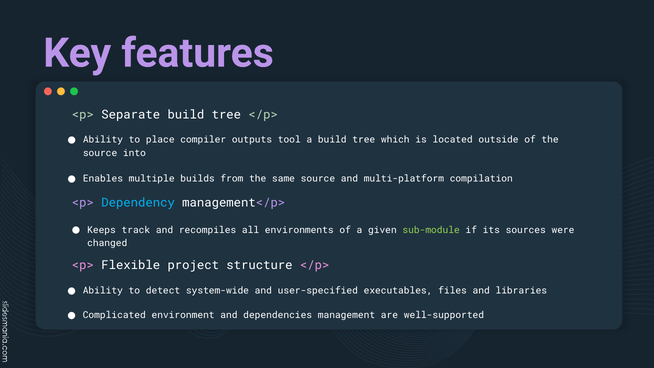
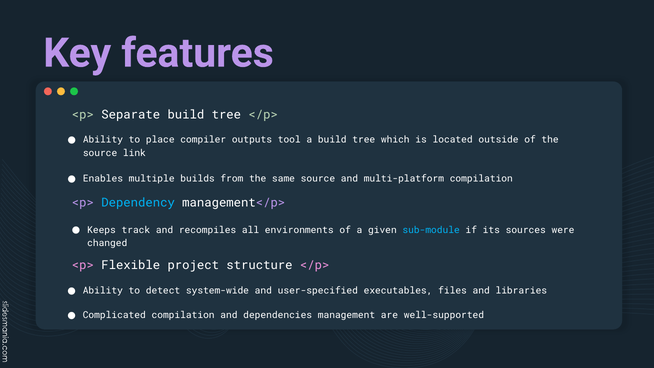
into: into -> link
sub-module colour: light green -> light blue
Complicated environment: environment -> compilation
